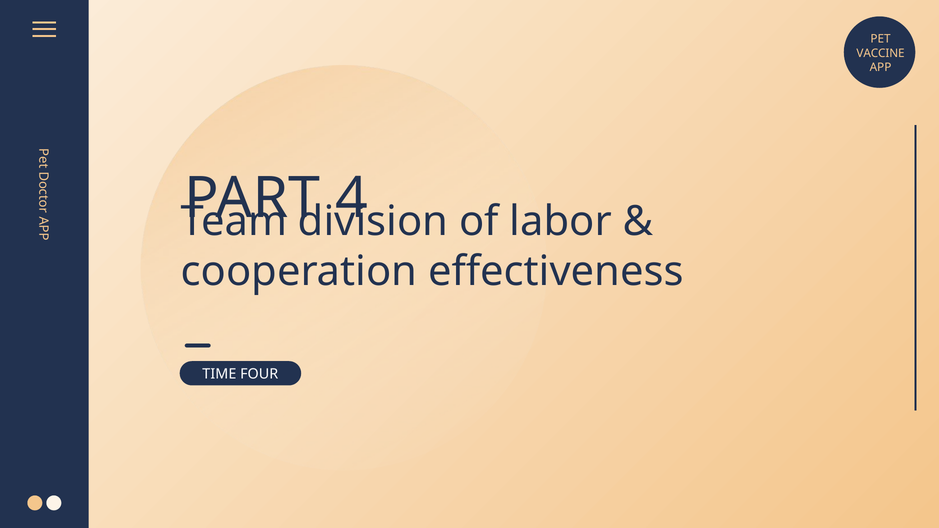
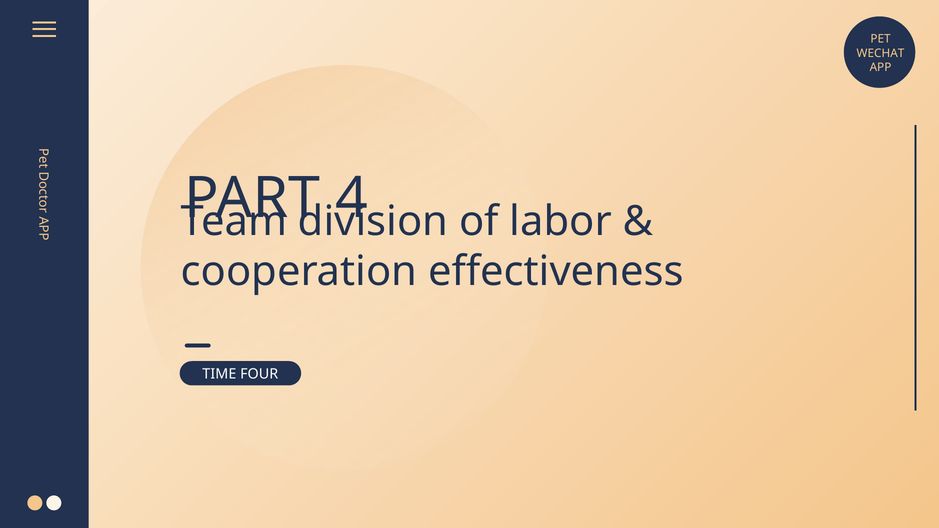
VACCINE: VACCINE -> WECHAT
